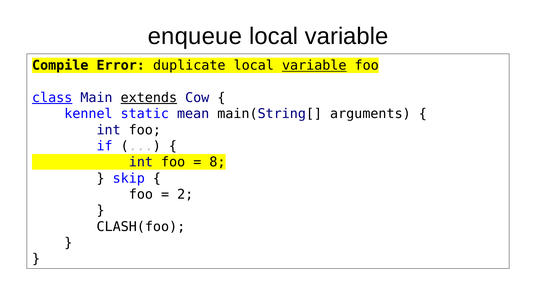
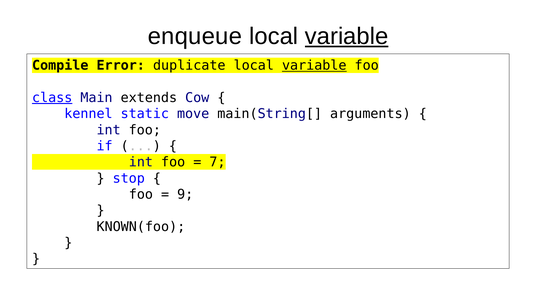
variable at (347, 36) underline: none -> present
extends underline: present -> none
mean: mean -> move
8: 8 -> 7
skip: skip -> stop
2: 2 -> 9
CLASH(foo: CLASH(foo -> KNOWN(foo
